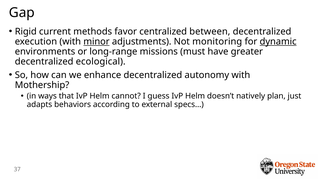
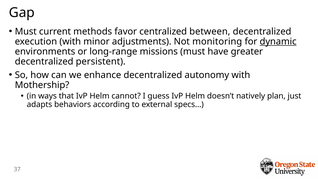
Rigid at (26, 32): Rigid -> Must
minor underline: present -> none
ecological: ecological -> persistent
